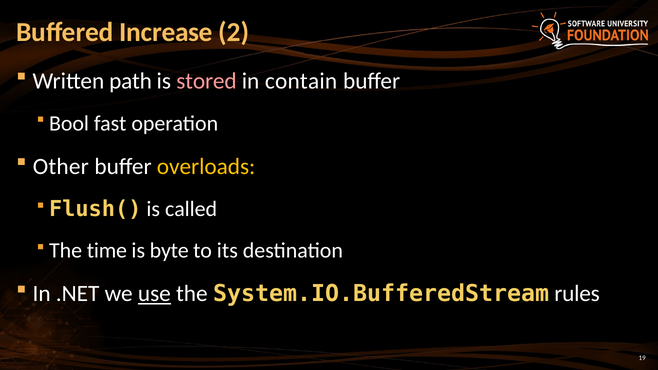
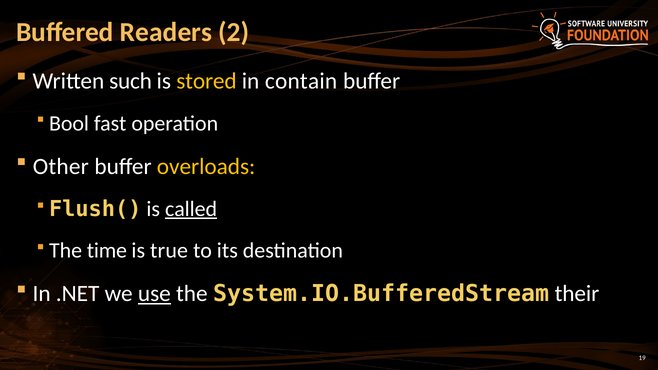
Increase: Increase -> Readers
path: path -> such
stored colour: pink -> yellow
called underline: none -> present
byte: byte -> true
rules: rules -> their
